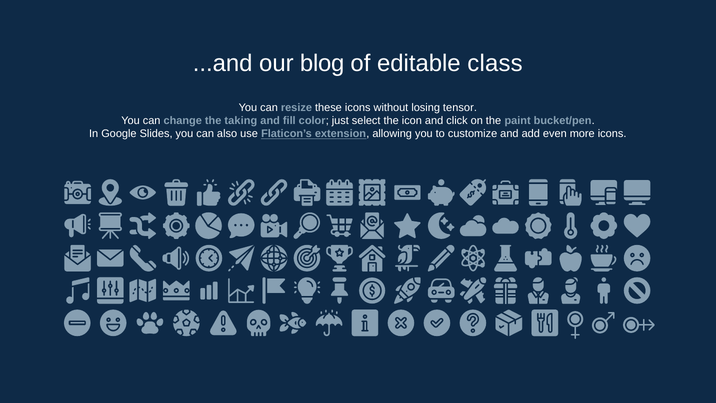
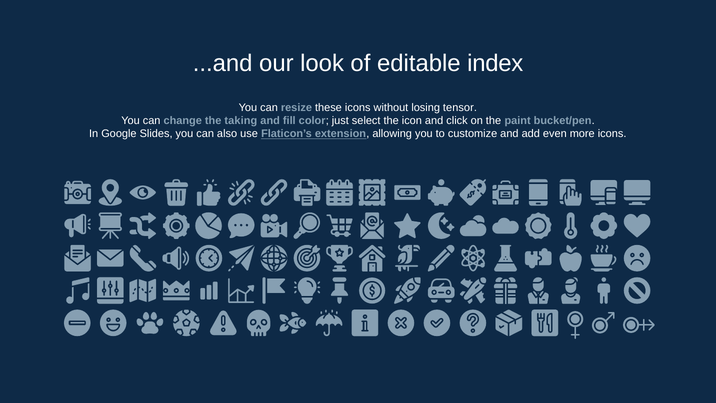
blog: blog -> look
class: class -> index
